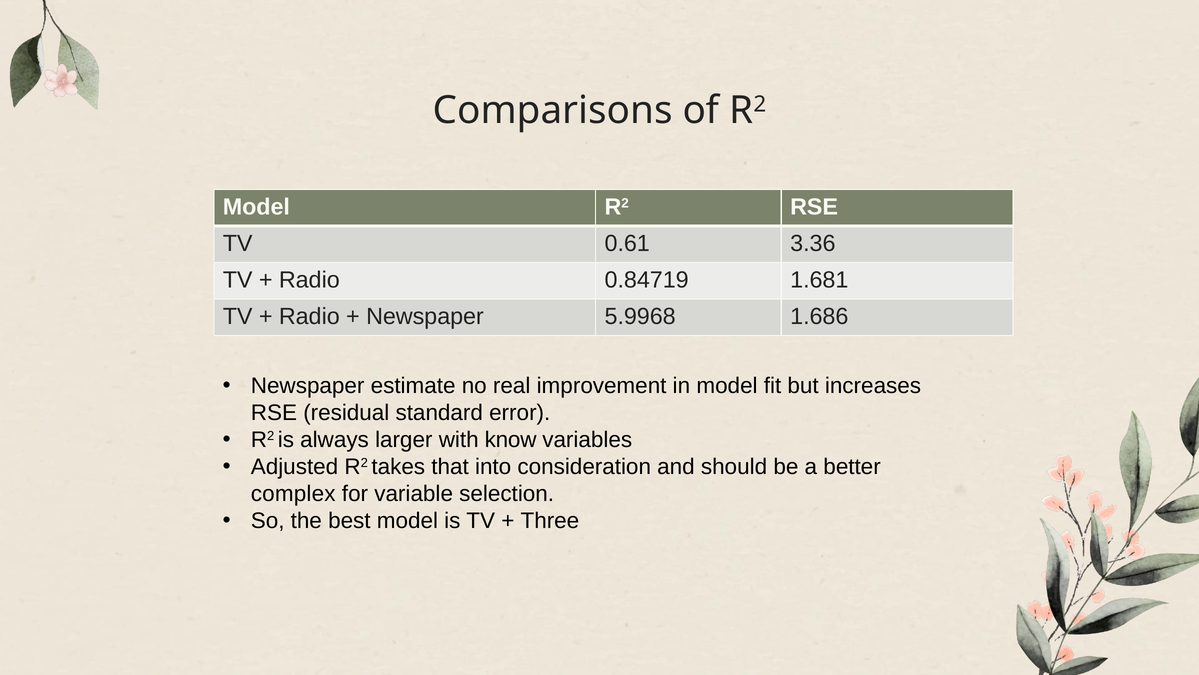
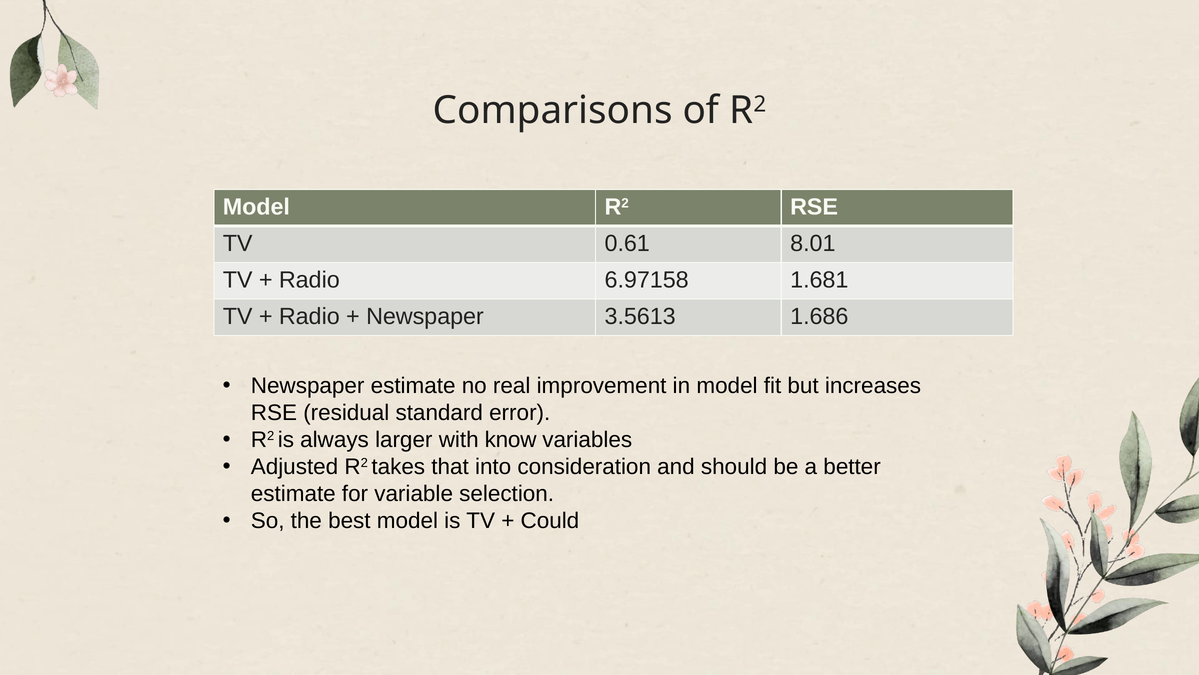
3.36: 3.36 -> 8.01
0.84719: 0.84719 -> 6.97158
5.9968: 5.9968 -> 3.5613
complex at (293, 493): complex -> estimate
Three: Three -> Could
